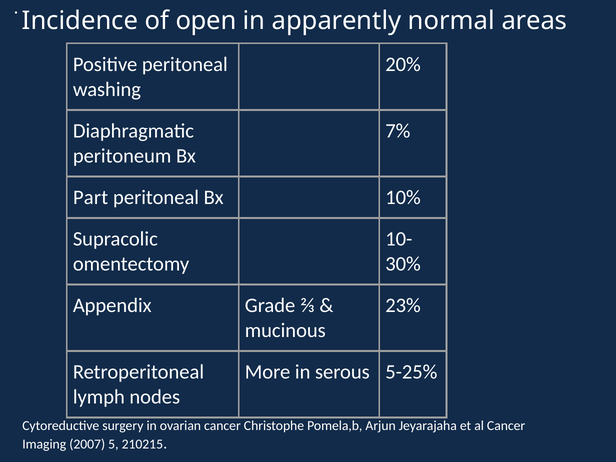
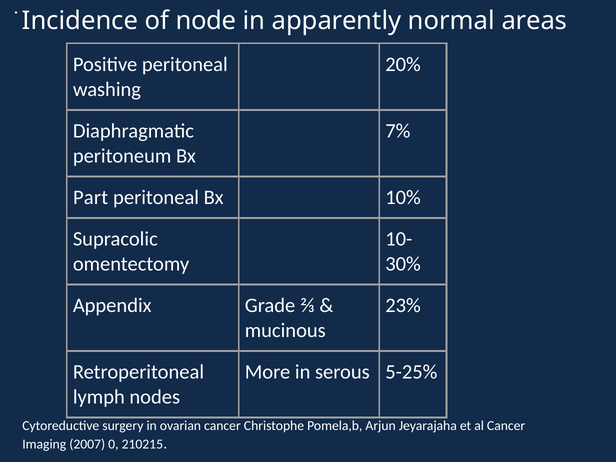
open: open -> node
5: 5 -> 0
